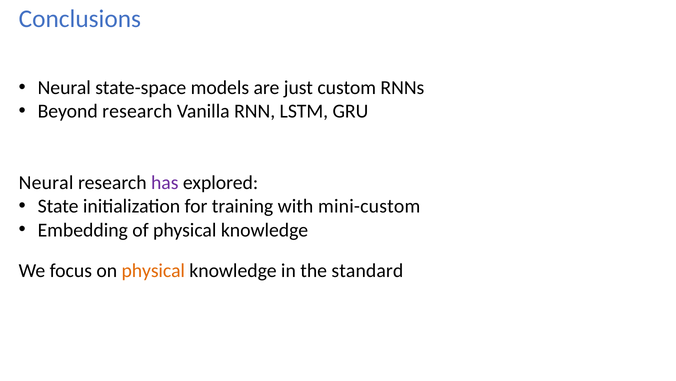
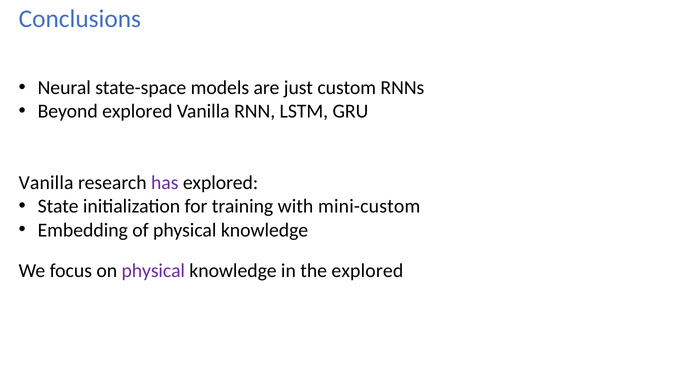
Beyond research: research -> explored
Neural at (46, 182): Neural -> Vanilla
physical at (153, 270) colour: orange -> purple
the standard: standard -> explored
